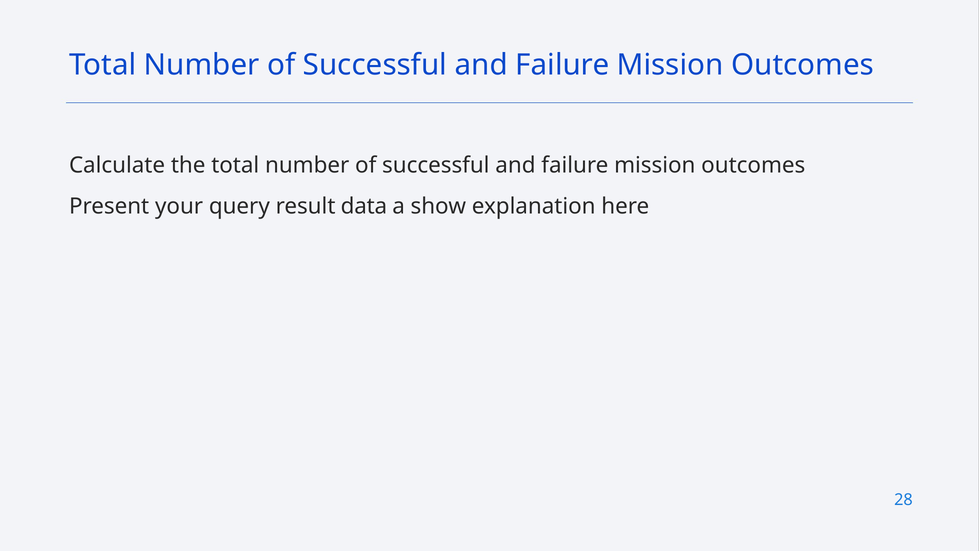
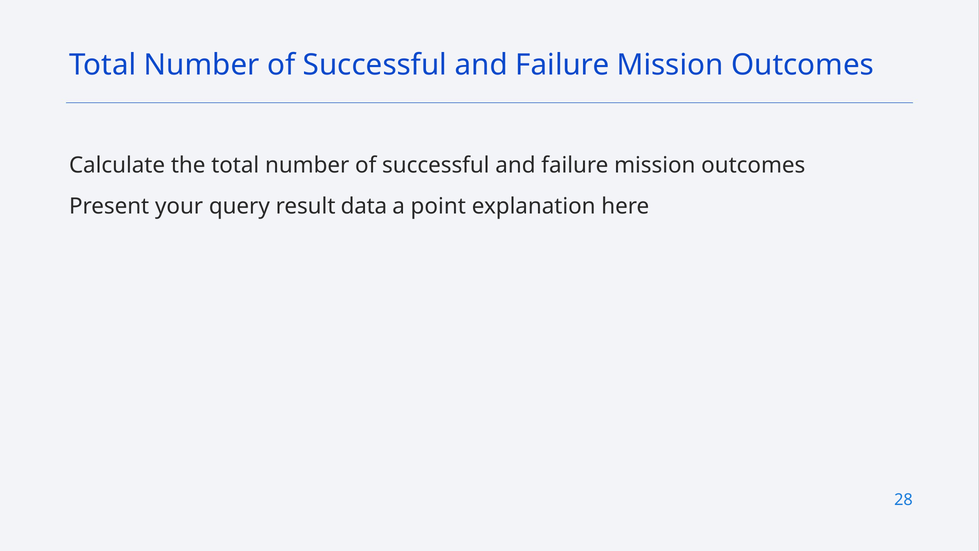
show: show -> point
